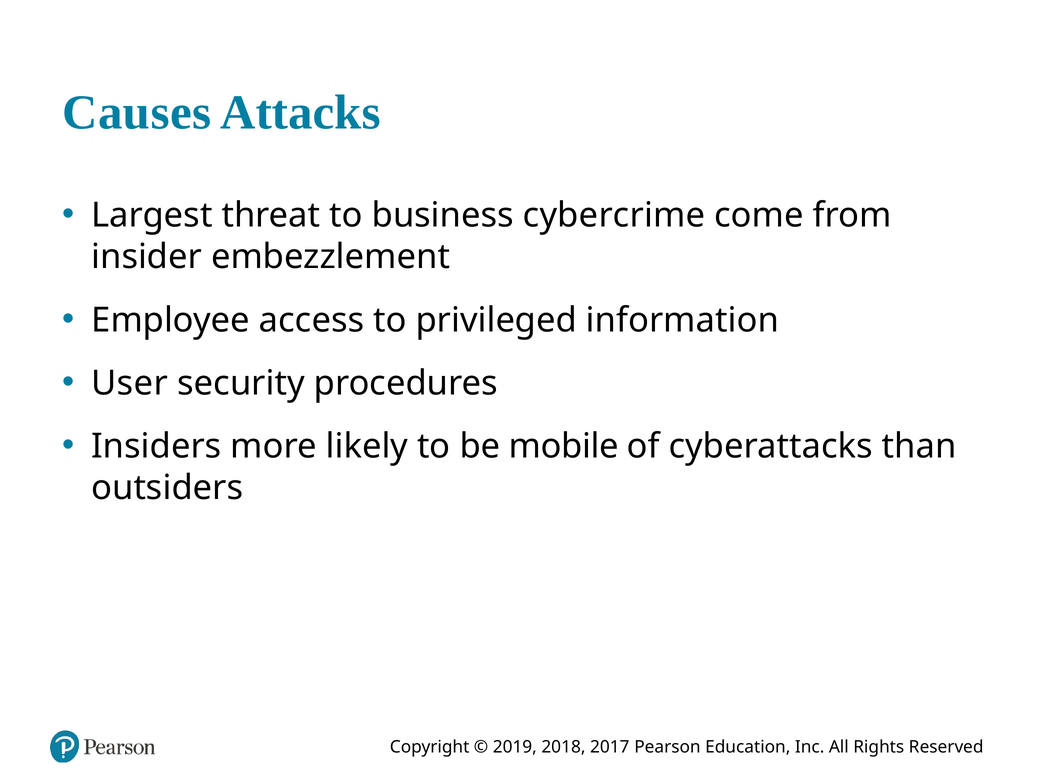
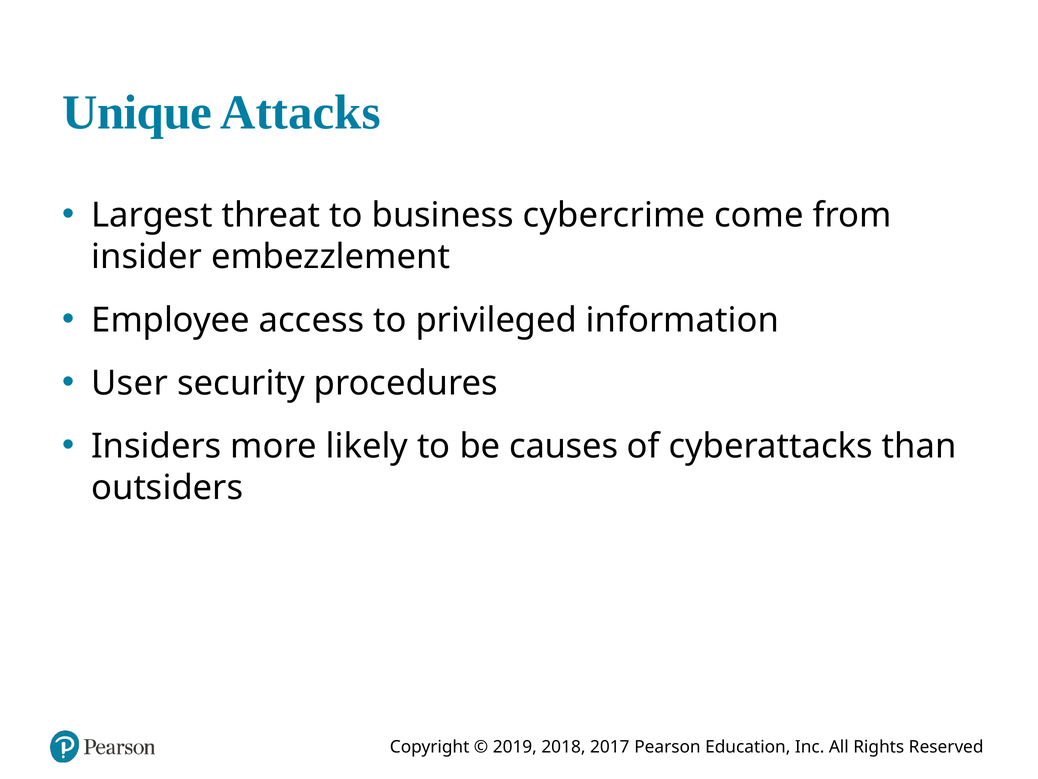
Causes: Causes -> Unique
mobile: mobile -> causes
